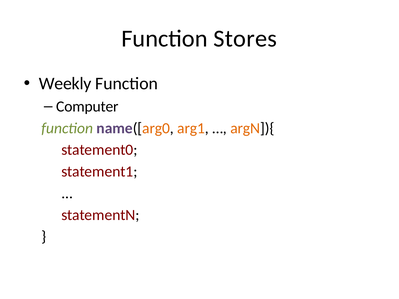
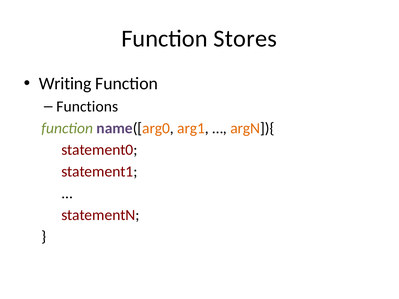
Weekly: Weekly -> Writing
Computer: Computer -> Functions
